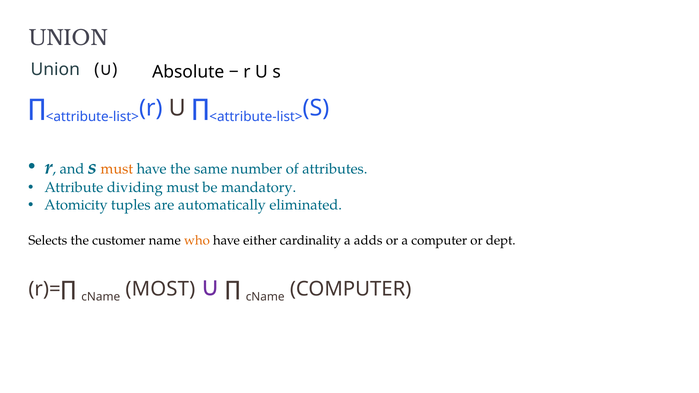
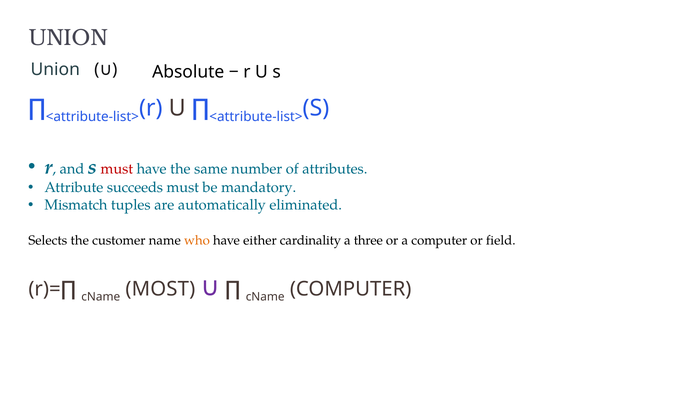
must at (117, 169) colour: orange -> red
dividing: dividing -> succeeds
Atomicity: Atomicity -> Mismatch
adds: adds -> three
dept: dept -> field
